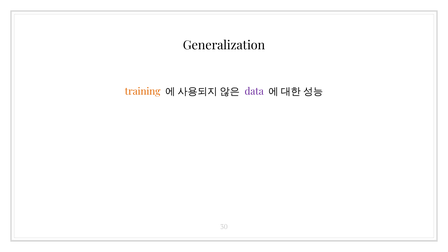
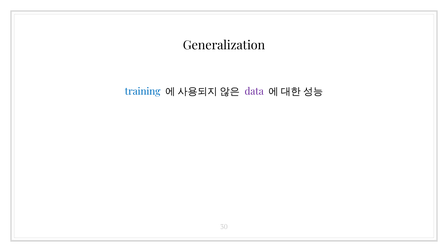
training colour: orange -> blue
